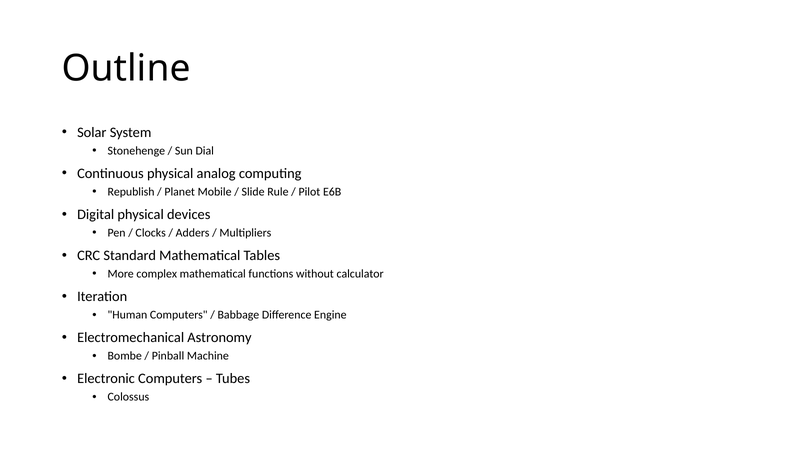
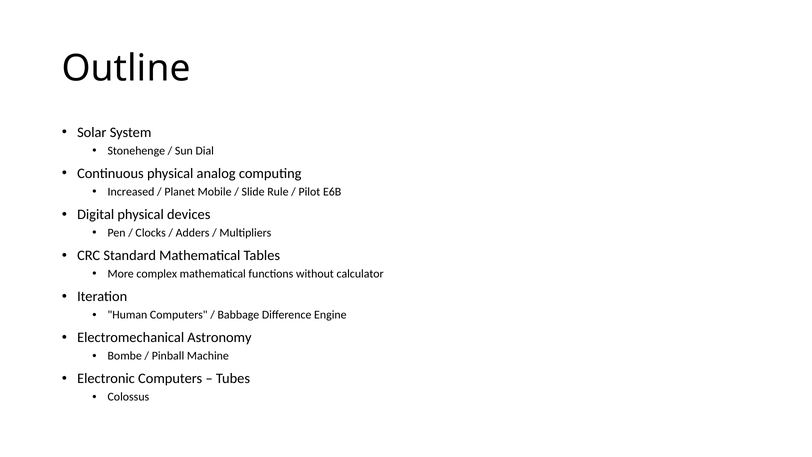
Republish: Republish -> Increased
